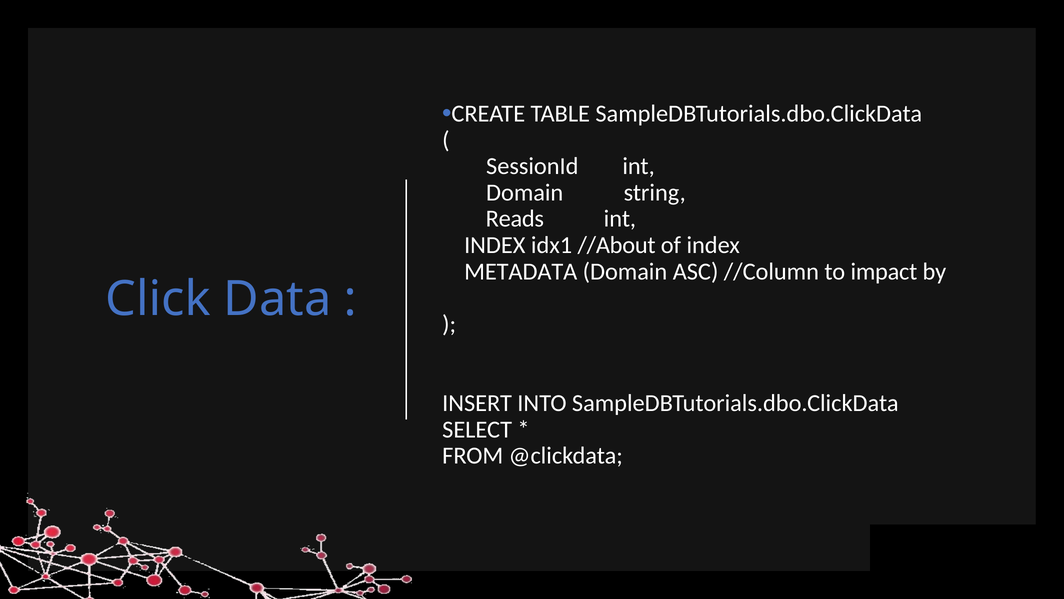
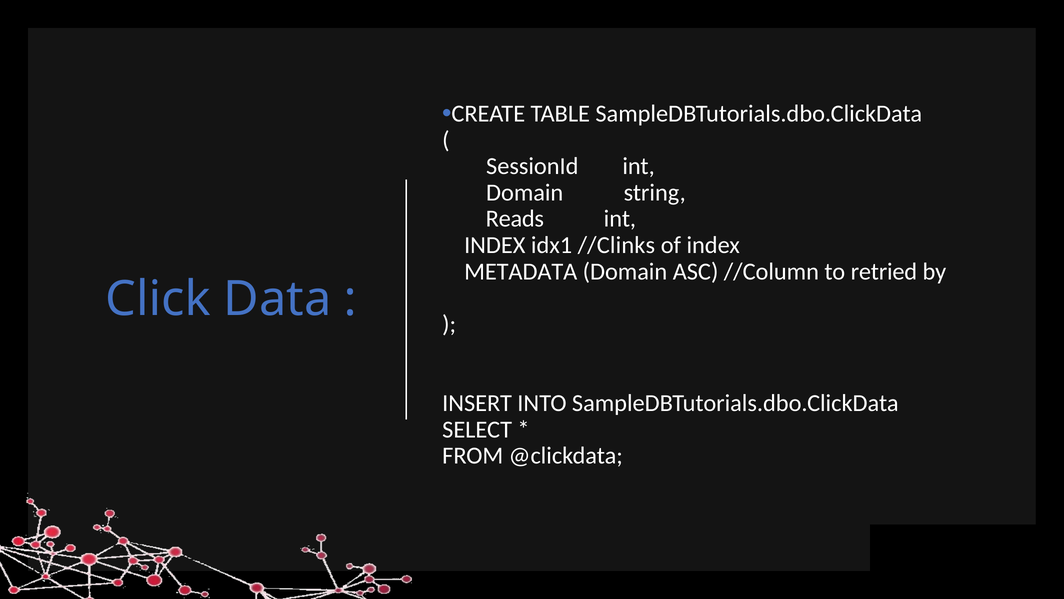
//About: //About -> //Clinks
impact: impact -> retried
